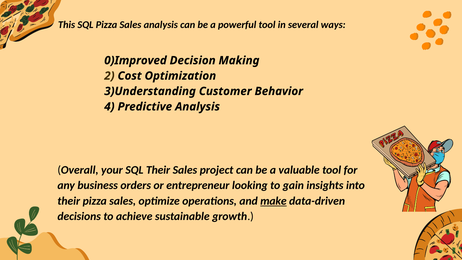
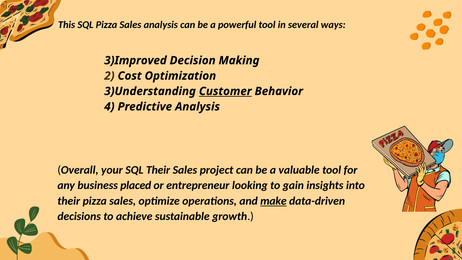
0)Improved: 0)Improved -> 3)Improved
Customer underline: none -> present
orders: orders -> placed
